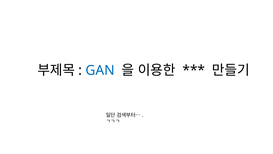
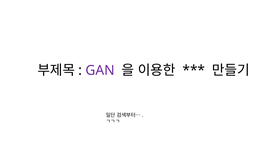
GAN colour: blue -> purple
